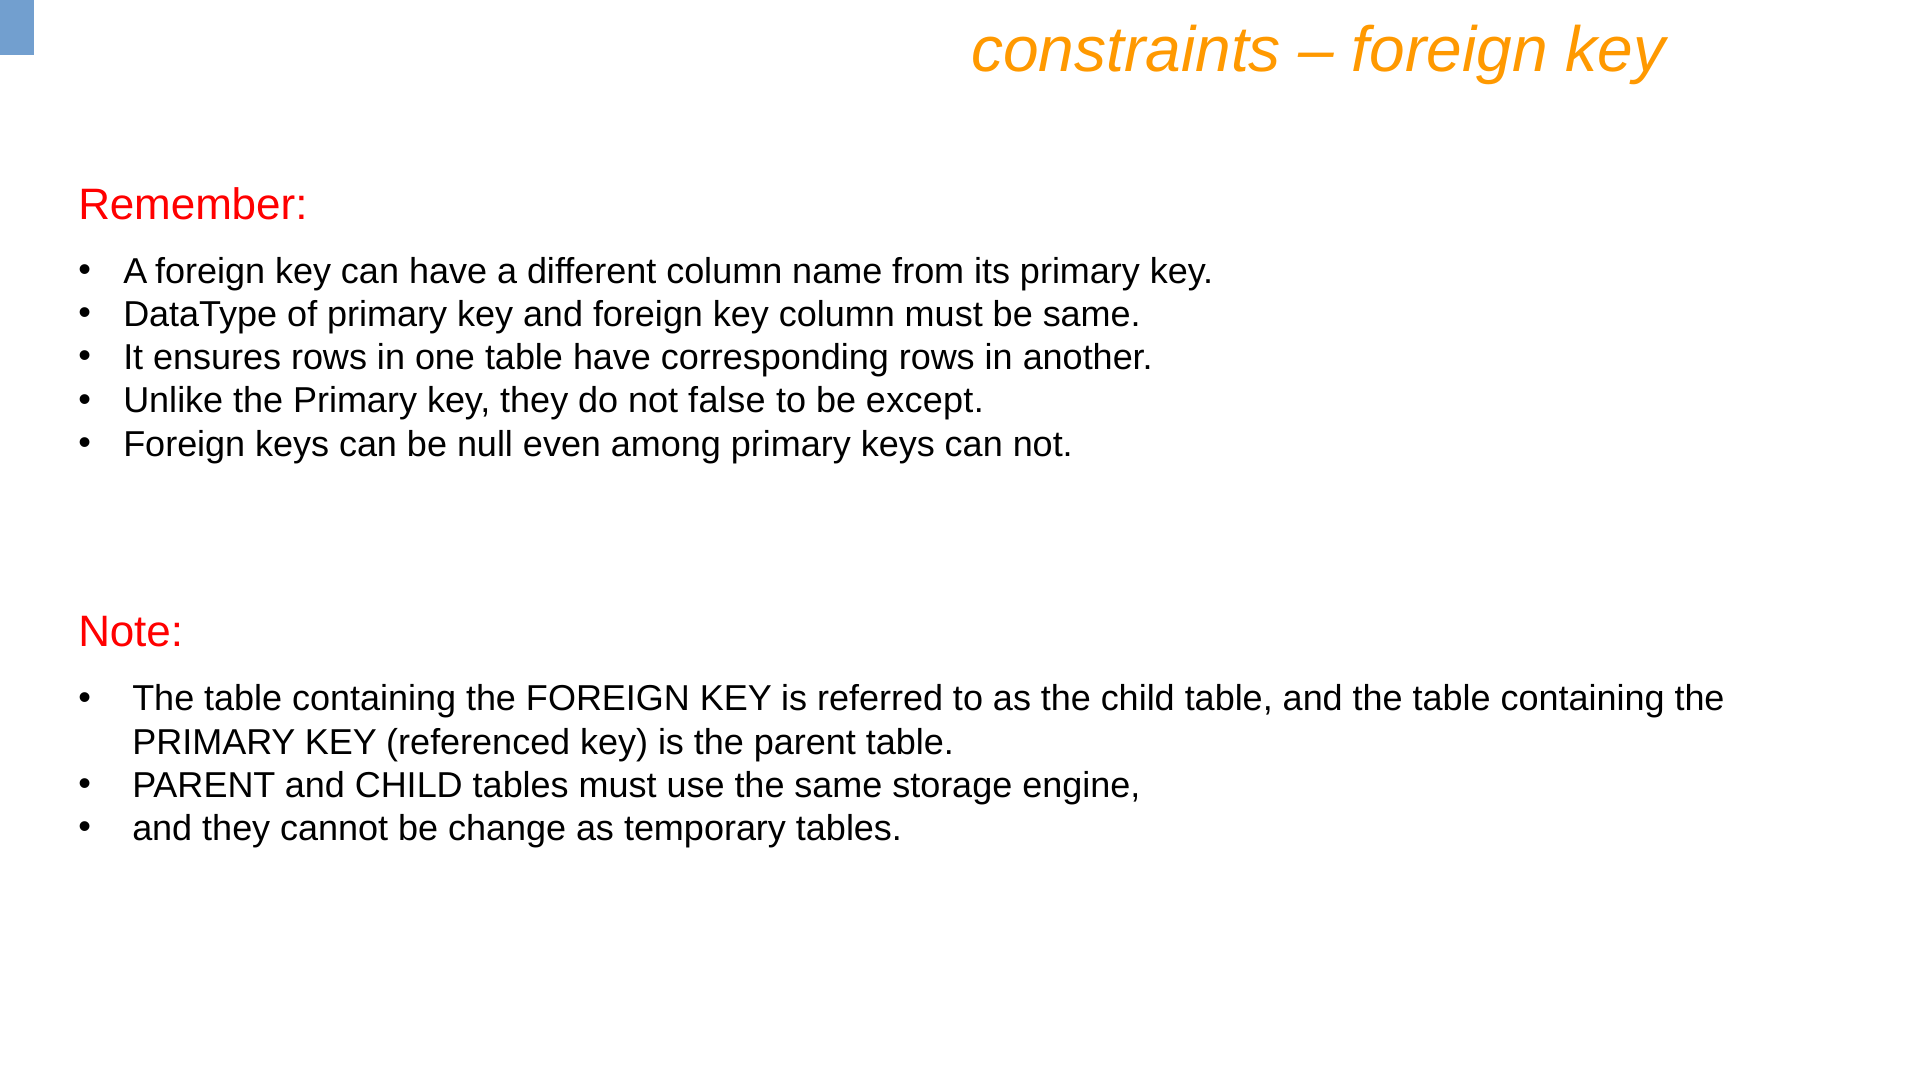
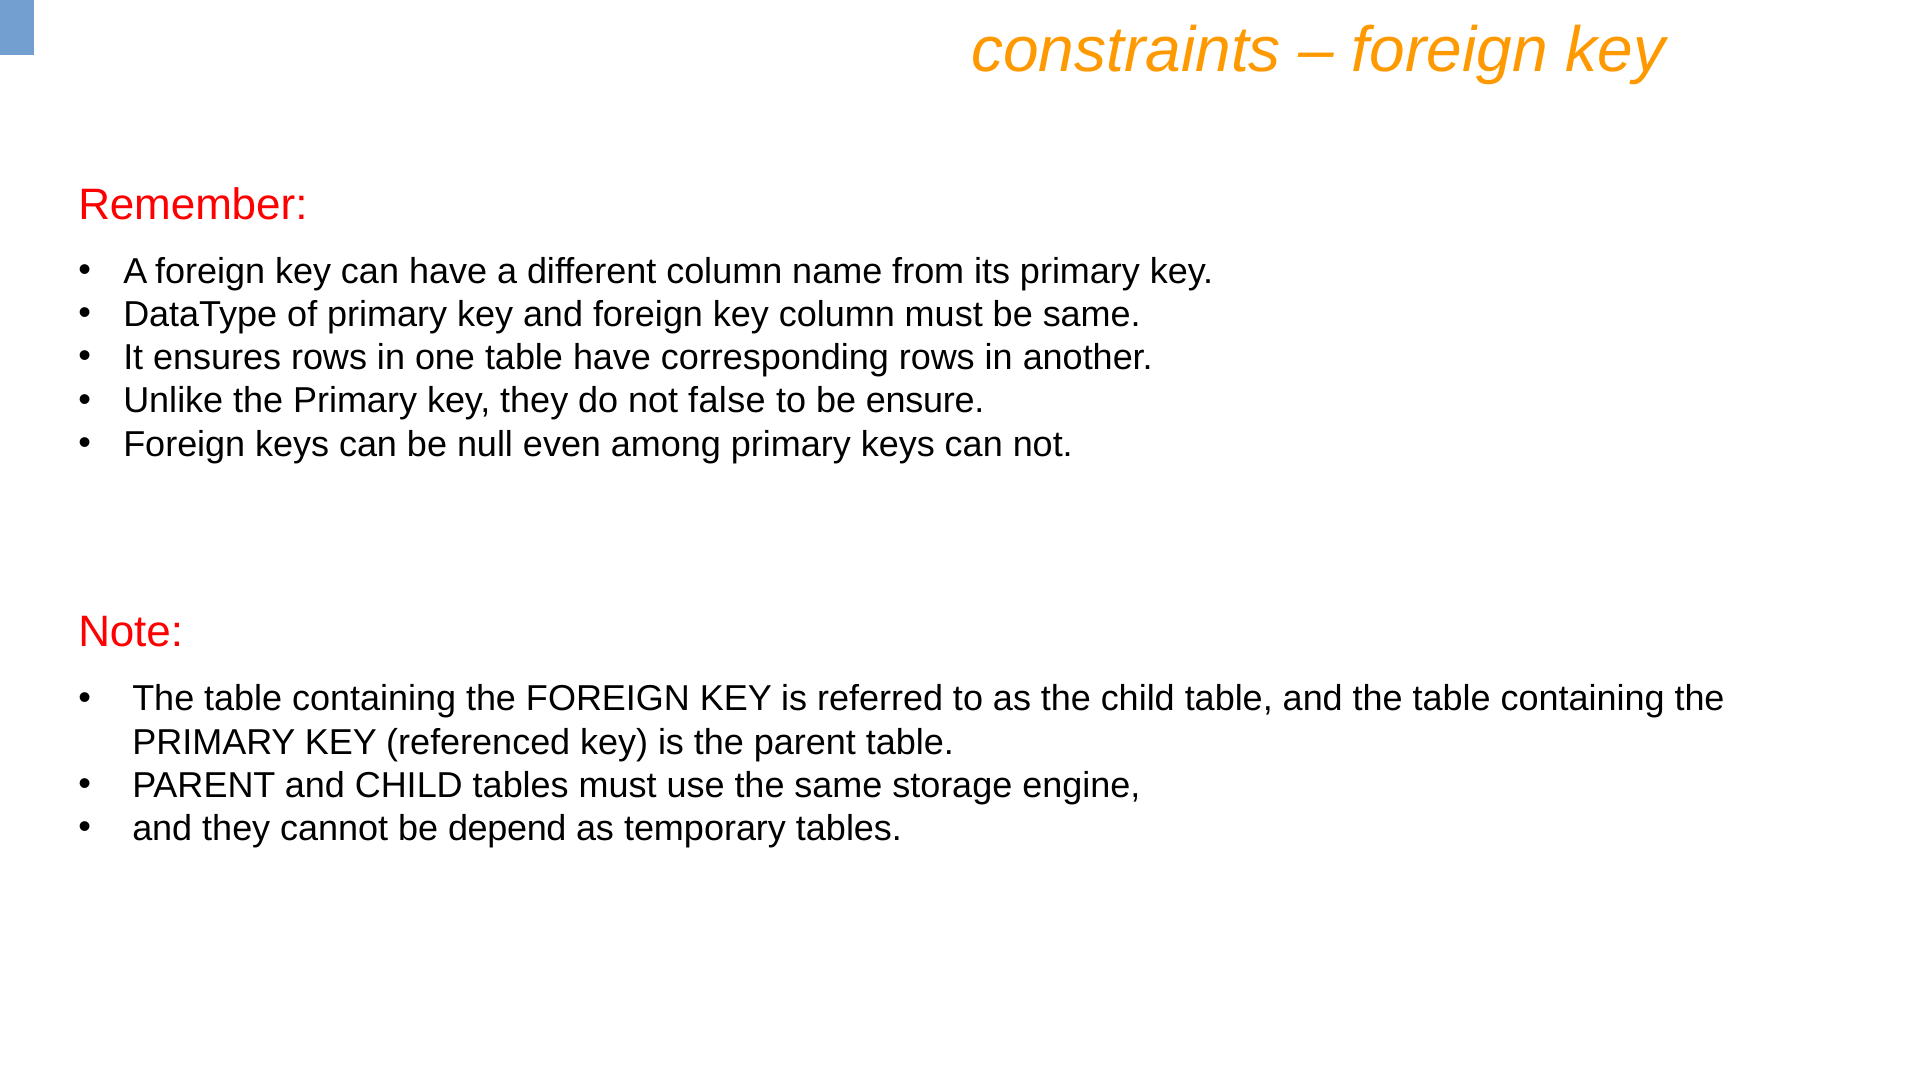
except: except -> ensure
change: change -> depend
